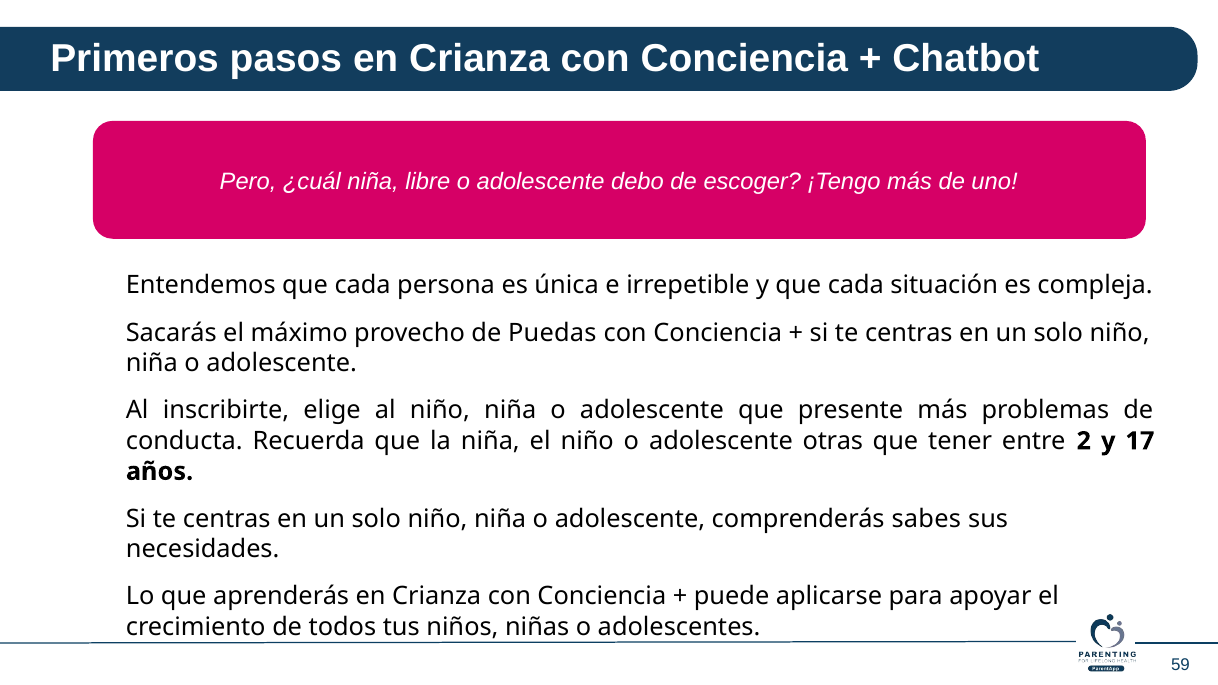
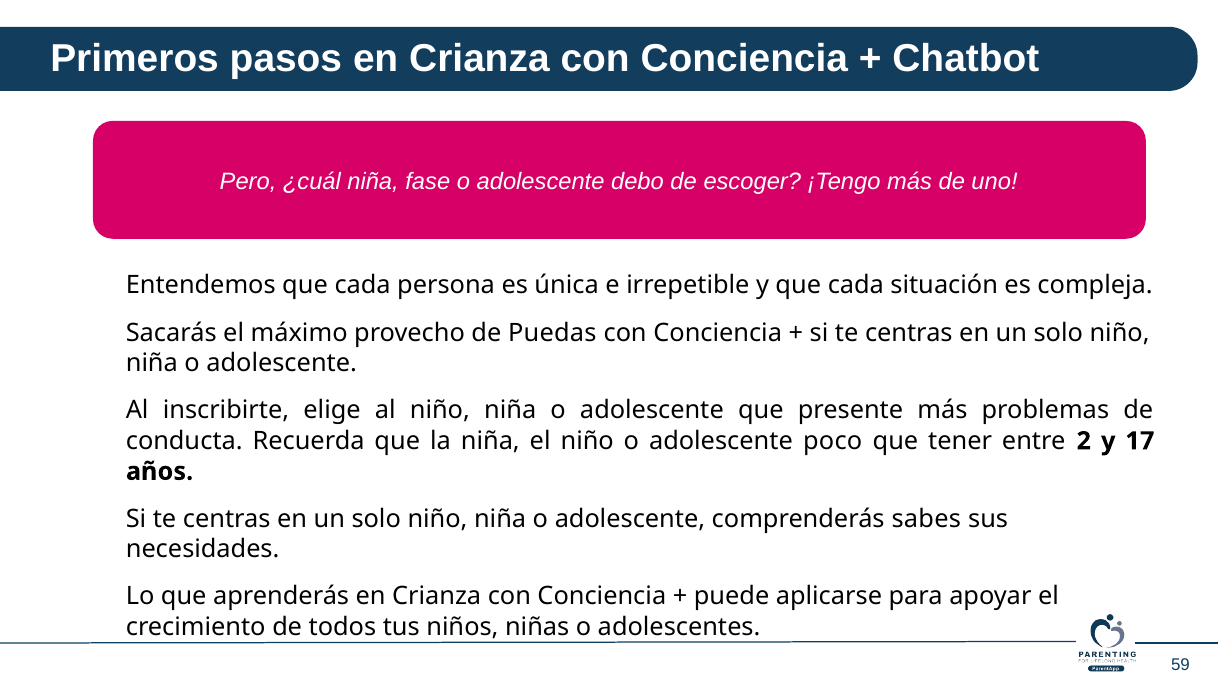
libre: libre -> fase
otras: otras -> poco
